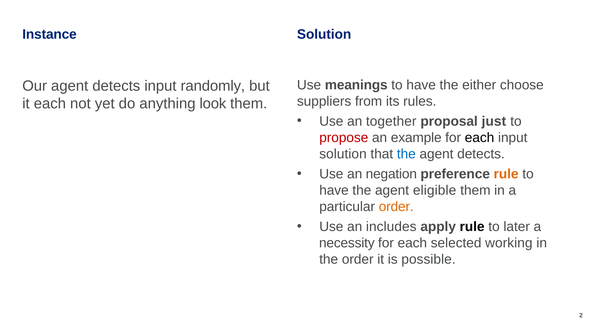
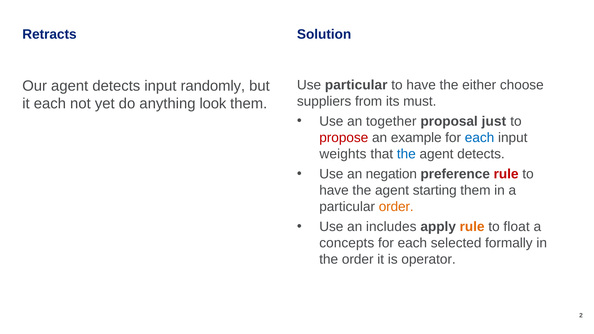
Instance: Instance -> Retracts
Use meanings: meanings -> particular
rules: rules -> must
each at (480, 138) colour: black -> blue
solution at (343, 154): solution -> weights
rule at (506, 174) colour: orange -> red
eligible: eligible -> starting
rule at (472, 227) colour: black -> orange
later: later -> float
necessity: necessity -> concepts
working: working -> formally
possible: possible -> operator
